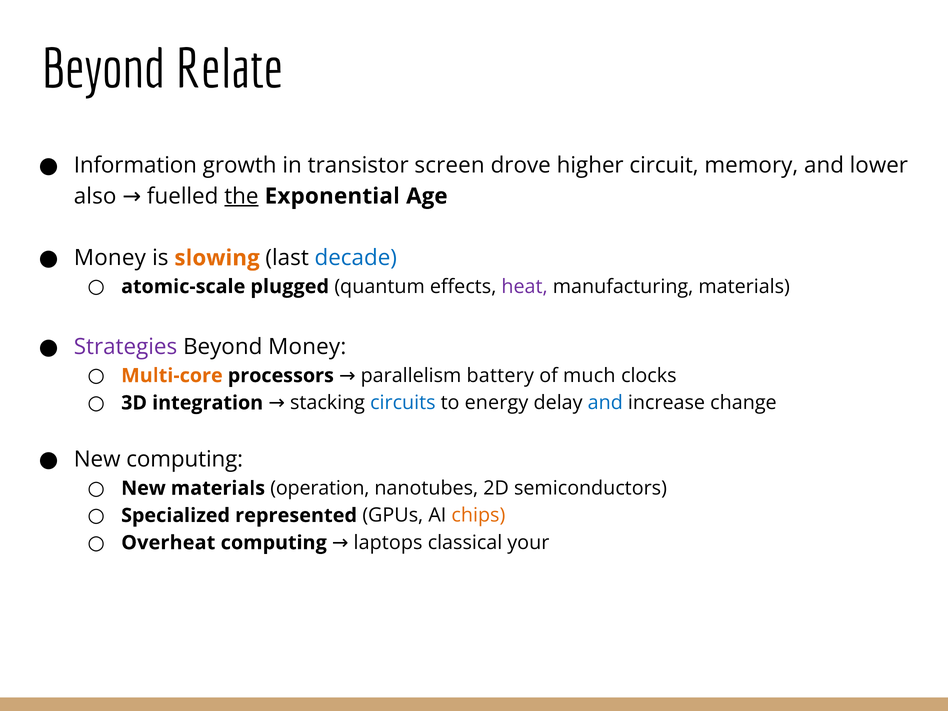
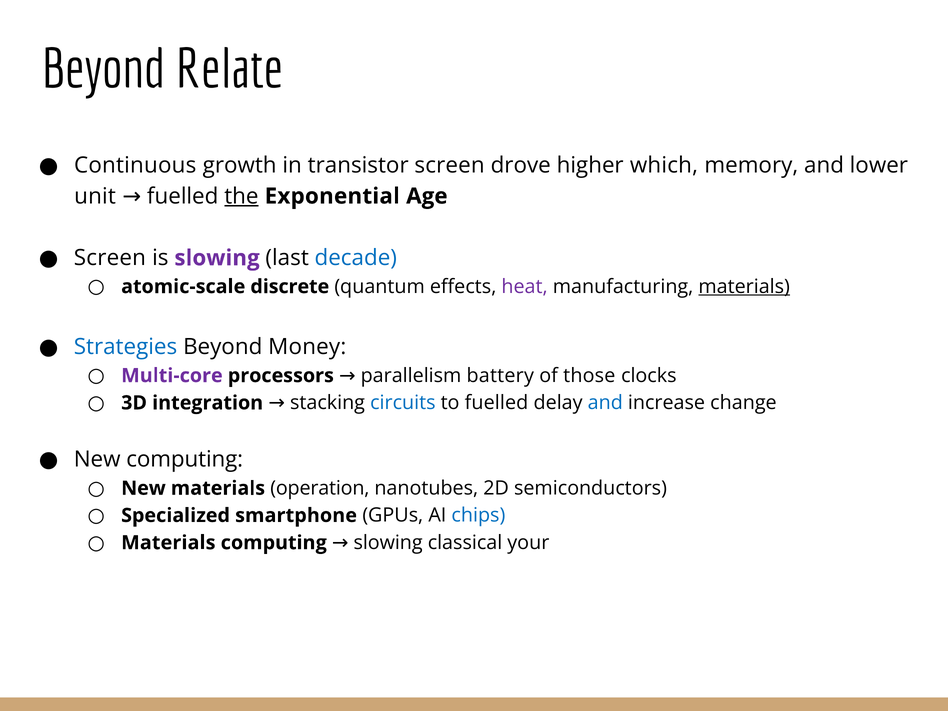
Information: Information -> Continuous
circuit: circuit -> which
also: also -> unit
Money at (110, 258): Money -> Screen
slowing at (217, 258) colour: orange -> purple
plugged: plugged -> discrete
materials at (744, 287) underline: none -> present
Strategies colour: purple -> blue
Multi-core colour: orange -> purple
much: much -> those
to energy: energy -> fuelled
represented: represented -> smartphone
chips colour: orange -> blue
Overheat at (168, 543): Overheat -> Materials
computing laptops: laptops -> slowing
